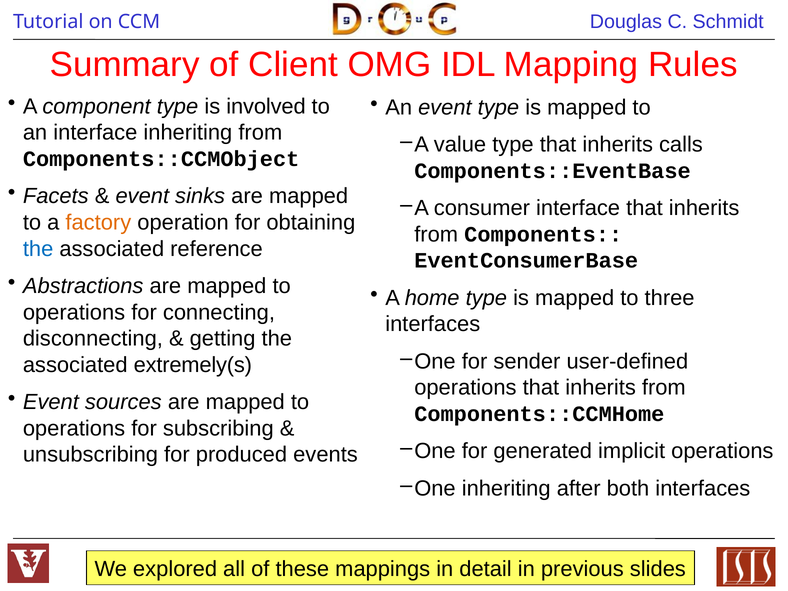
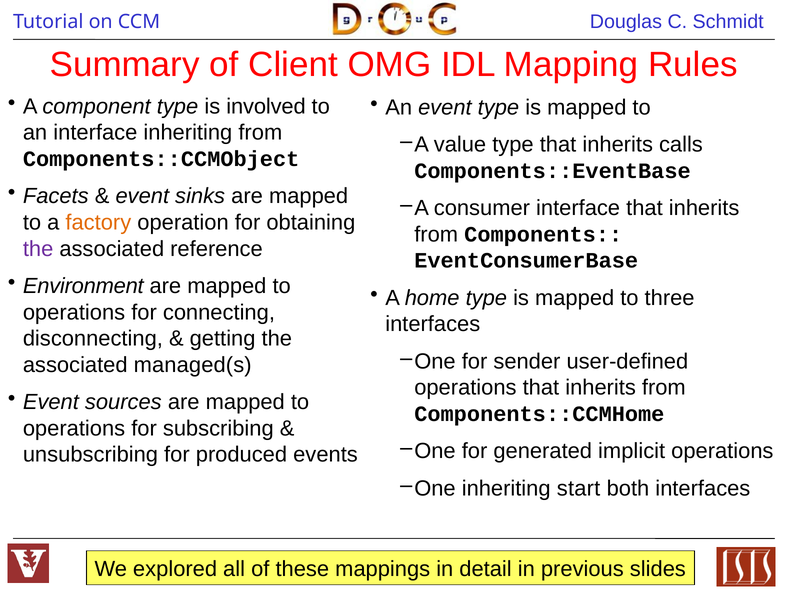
the at (38, 249) colour: blue -> purple
Abstractions: Abstractions -> Environment
extremely(s: extremely(s -> managed(s
after: after -> start
